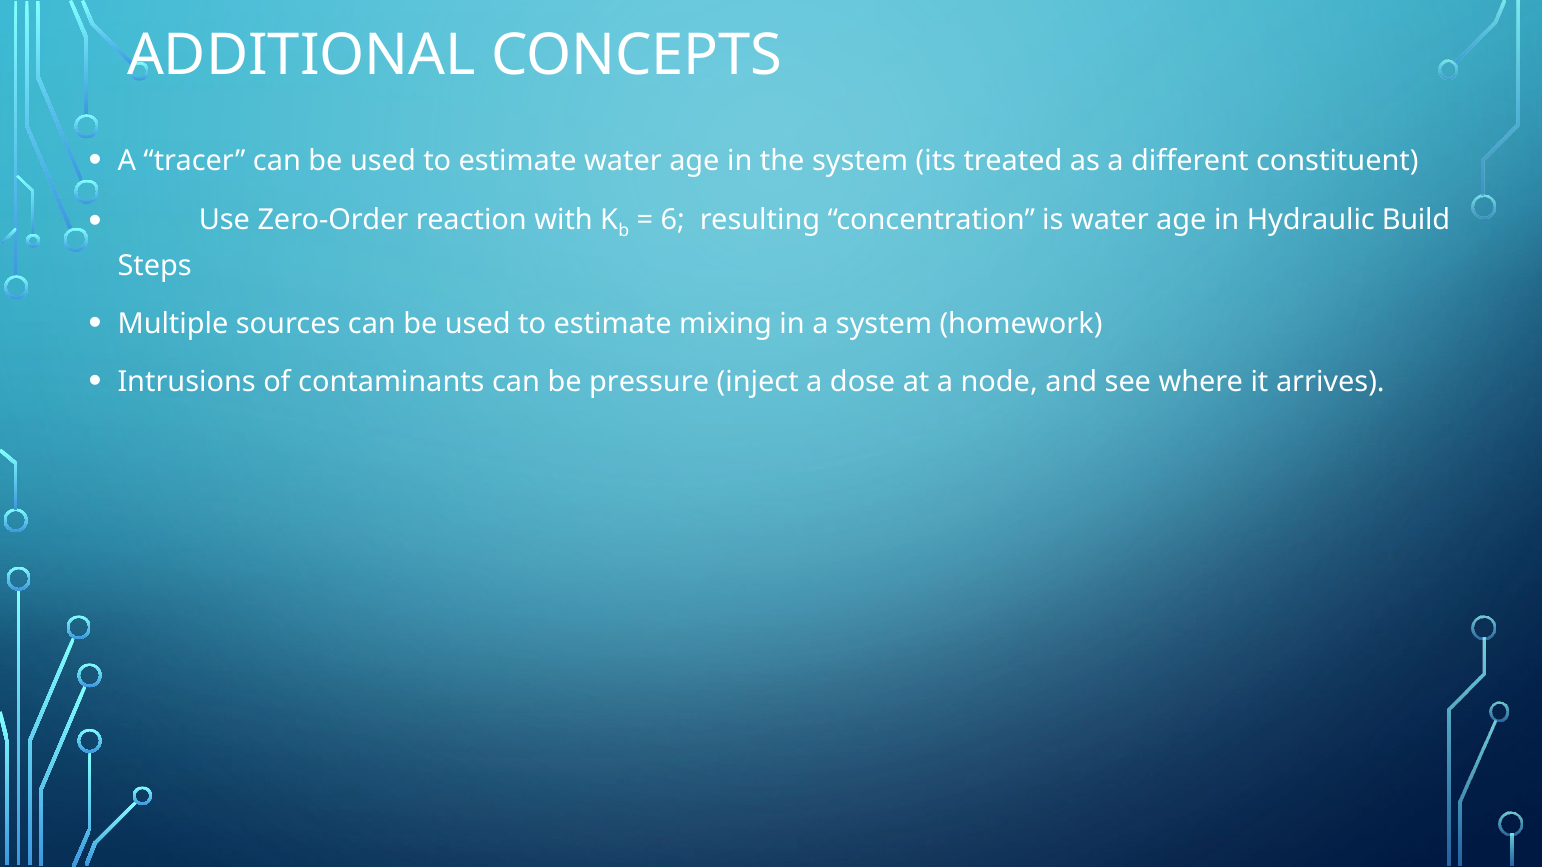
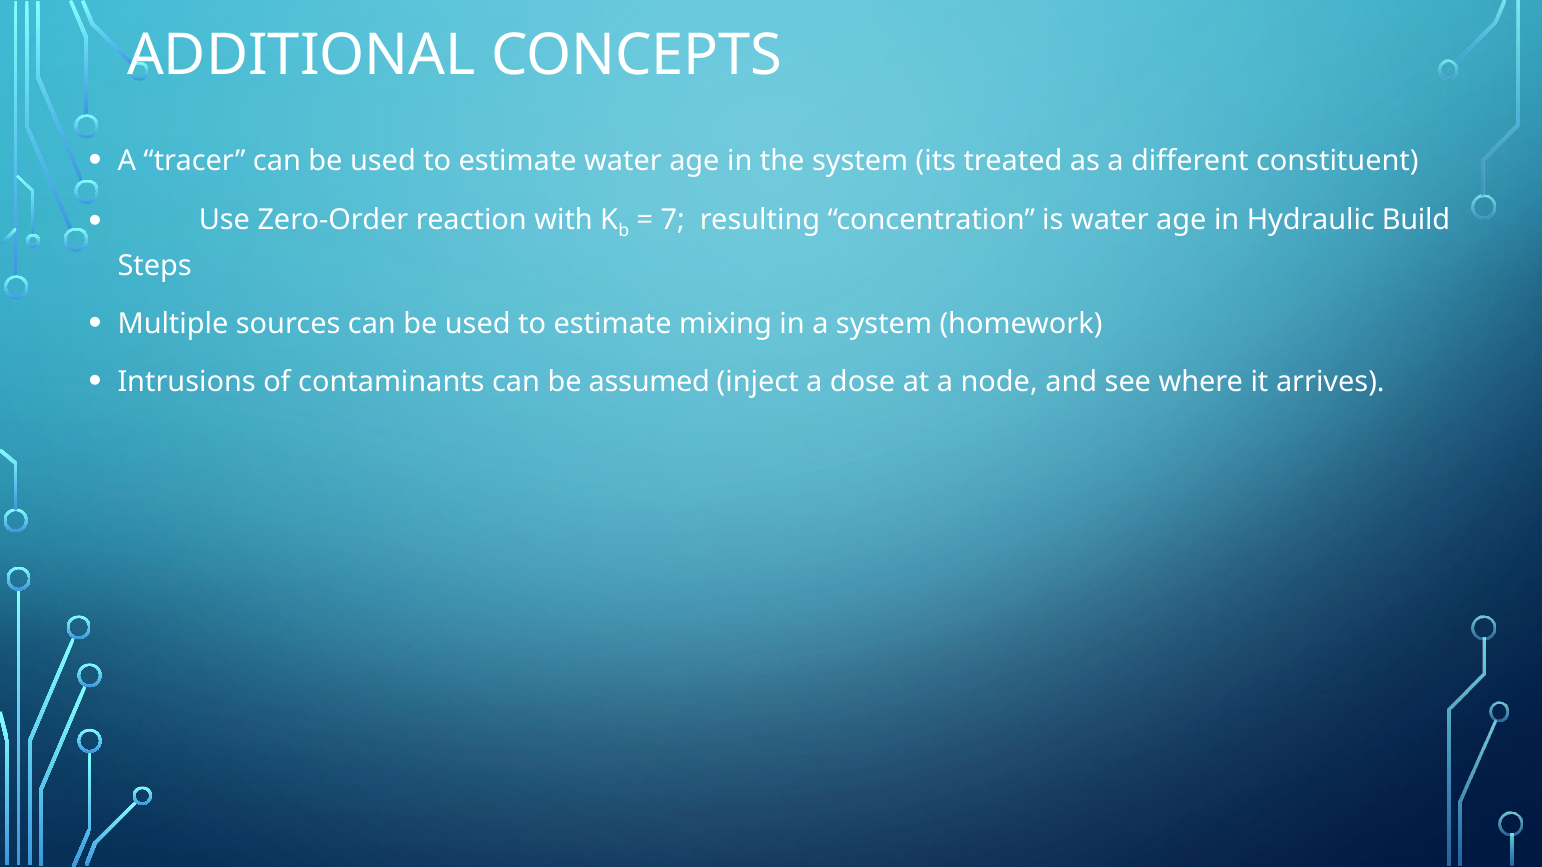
6: 6 -> 7
pressure: pressure -> assumed
